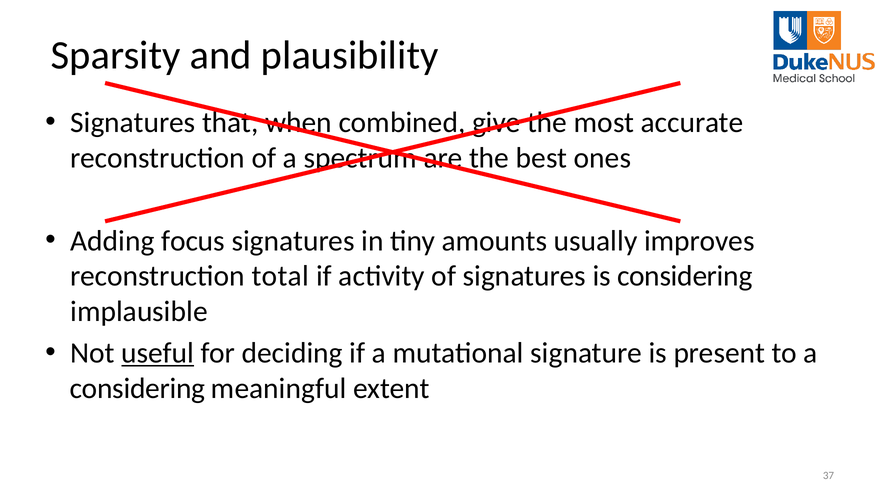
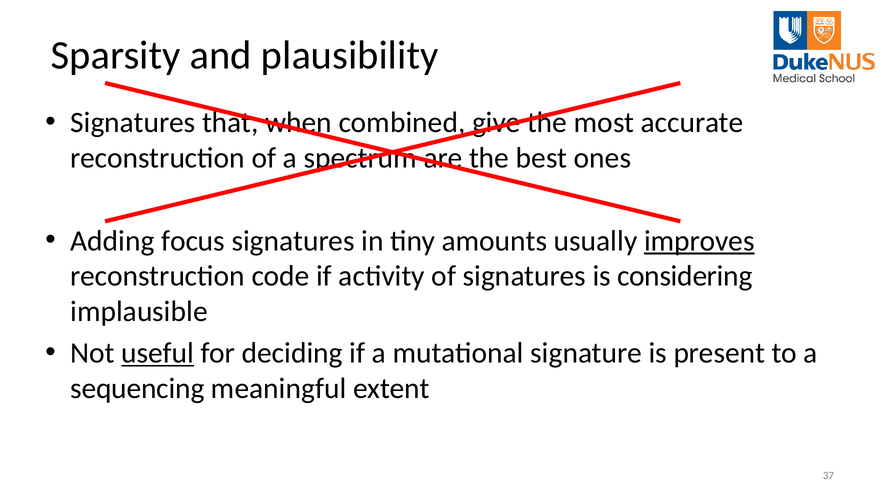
improves underline: none -> present
total: total -> code
considering at (137, 388): considering -> sequencing
